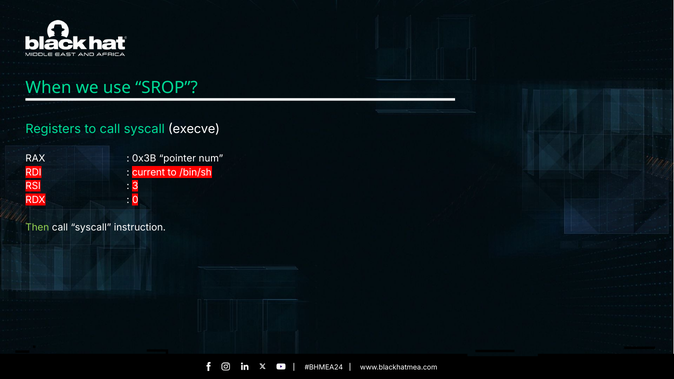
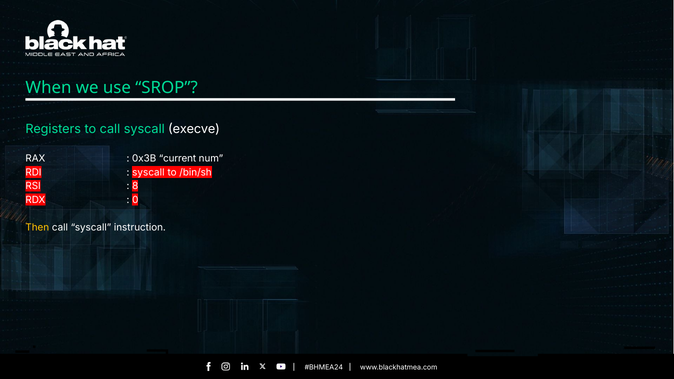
pointer: pointer -> current
current at (148, 172): current -> syscall
3: 3 -> 8
Then colour: light green -> yellow
